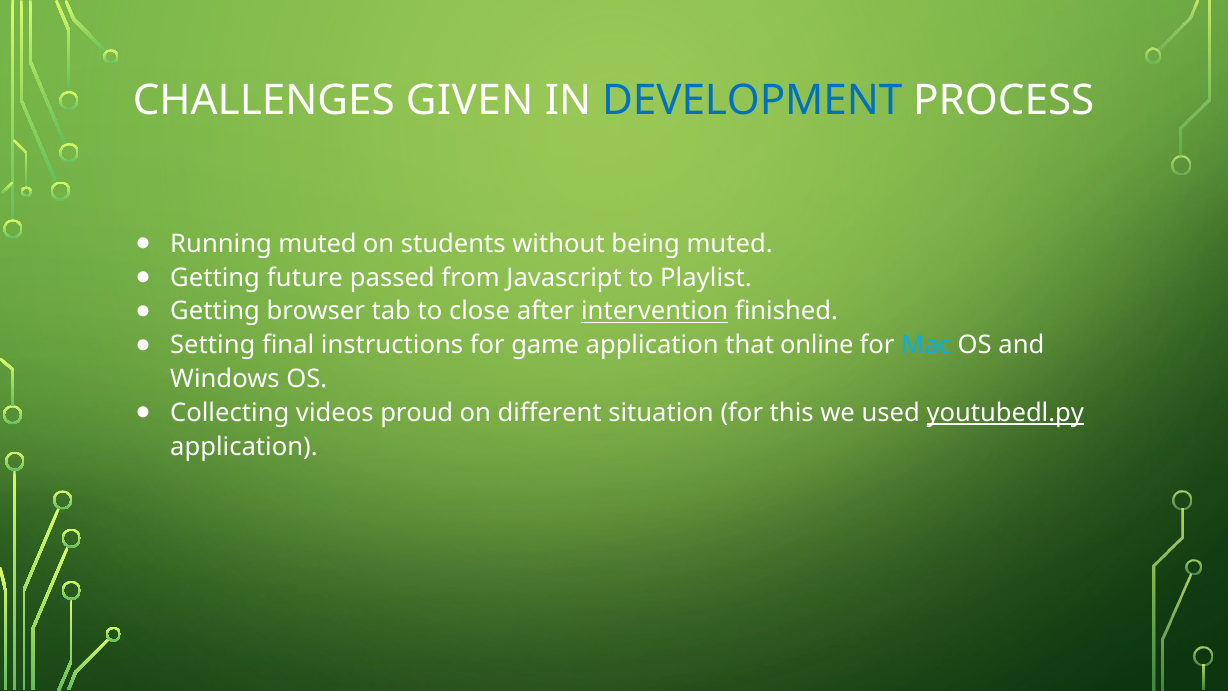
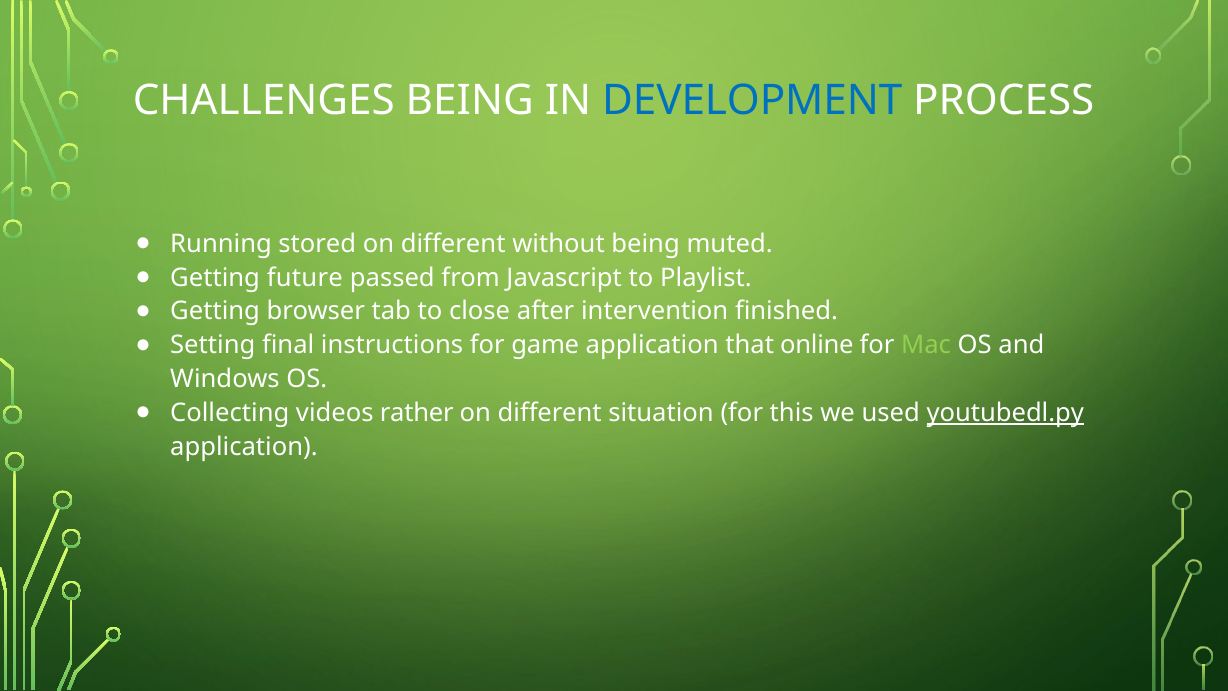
CHALLENGES GIVEN: GIVEN -> BEING
Running muted: muted -> stored
students at (453, 244): students -> different
intervention underline: present -> none
Mac colour: light blue -> light green
proud: proud -> rather
